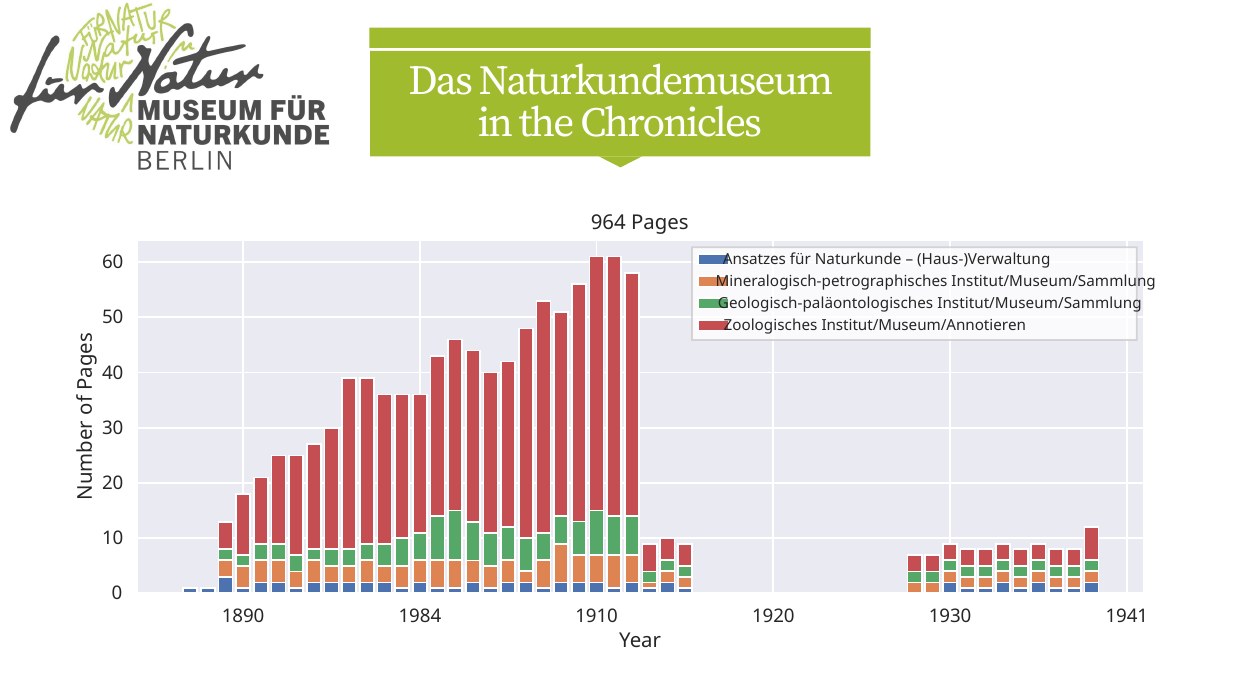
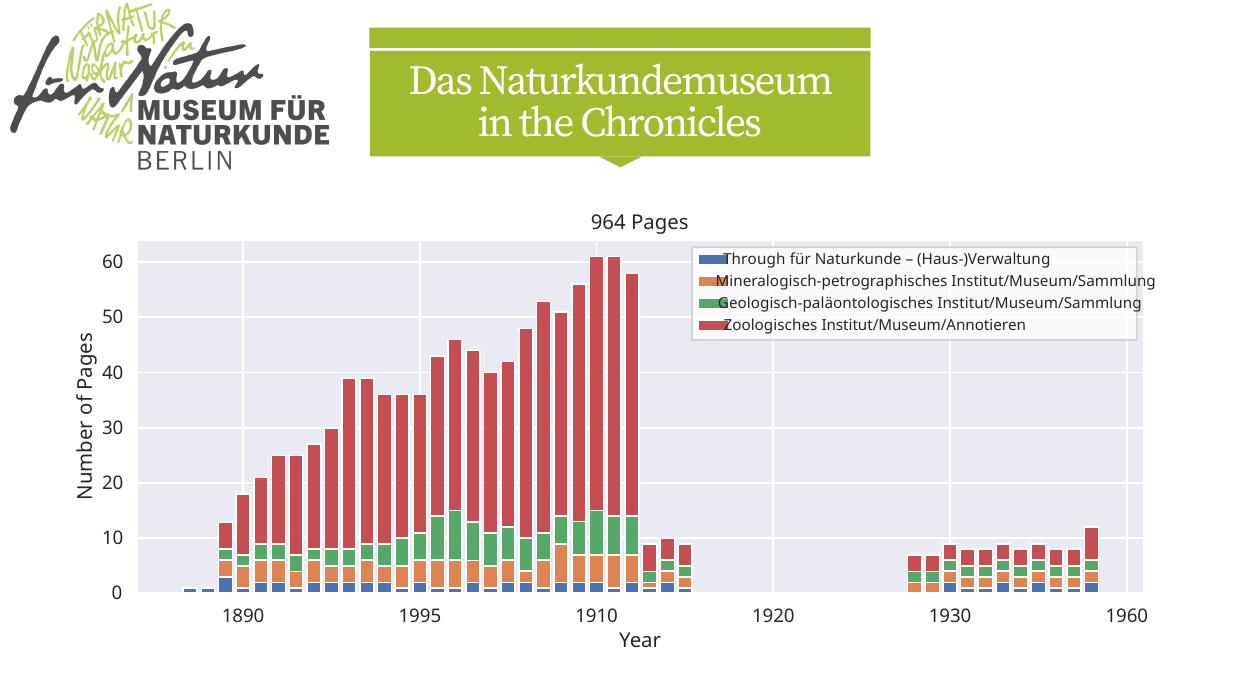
Ansatzes: Ansatzes -> Through
1984: 1984 -> 1995
1941: 1941 -> 1960
